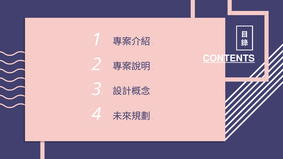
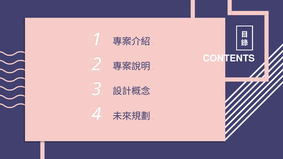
CONTENTS underline: present -> none
